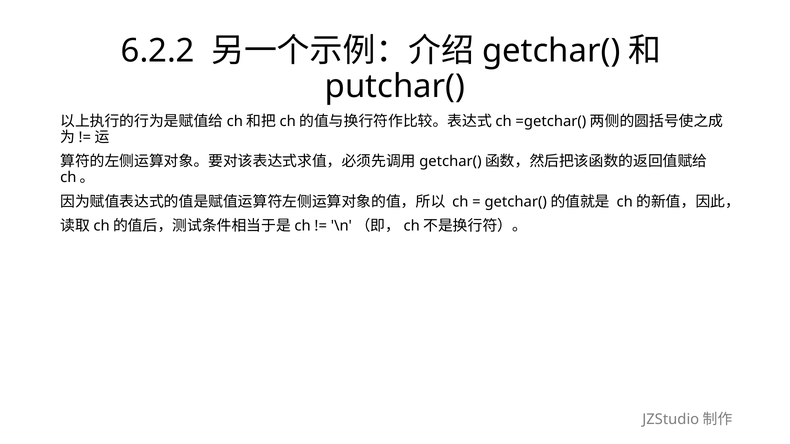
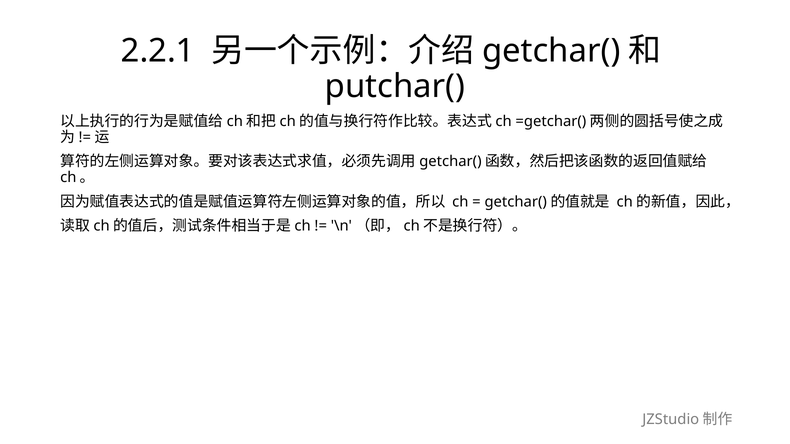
6.2.2: 6.2.2 -> 2.2.1
